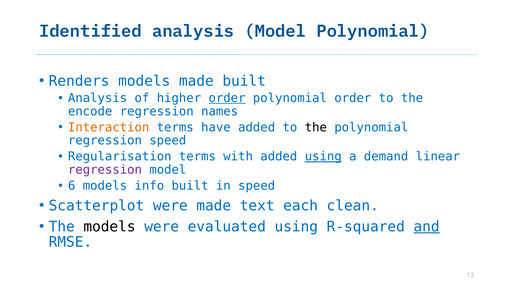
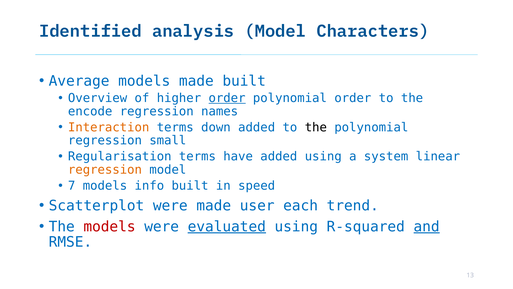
Model Polynomial: Polynomial -> Characters
Renders: Renders -> Average
Analysis at (98, 98): Analysis -> Overview
have: have -> down
regression speed: speed -> small
with: with -> have
using at (323, 156) underline: present -> none
demand: demand -> system
regression at (105, 170) colour: purple -> orange
6: 6 -> 7
text: text -> user
clean: clean -> trend
models at (109, 226) colour: black -> red
evaluated underline: none -> present
